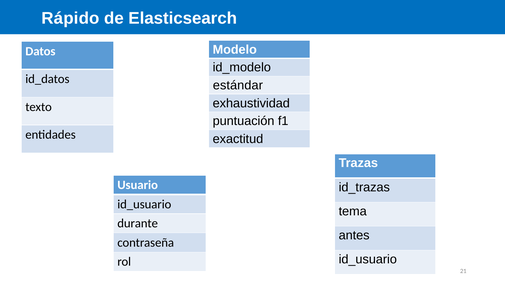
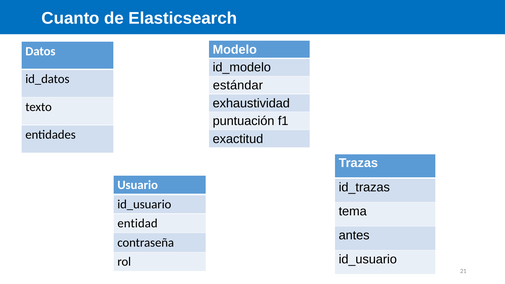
Rápido: Rápido -> Cuanto
durante: durante -> entidad
